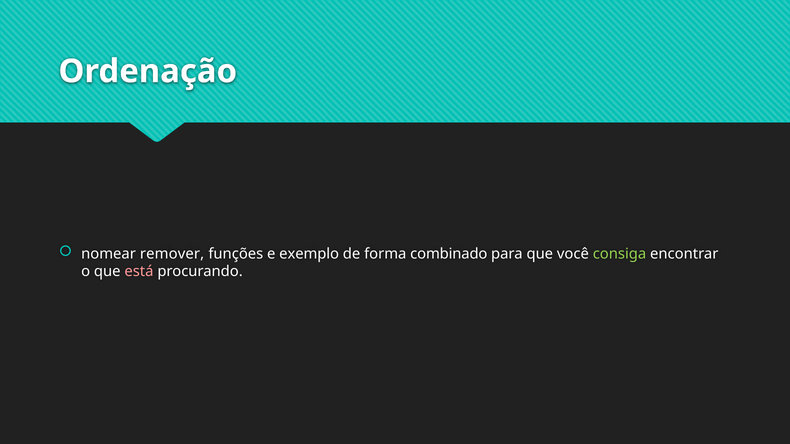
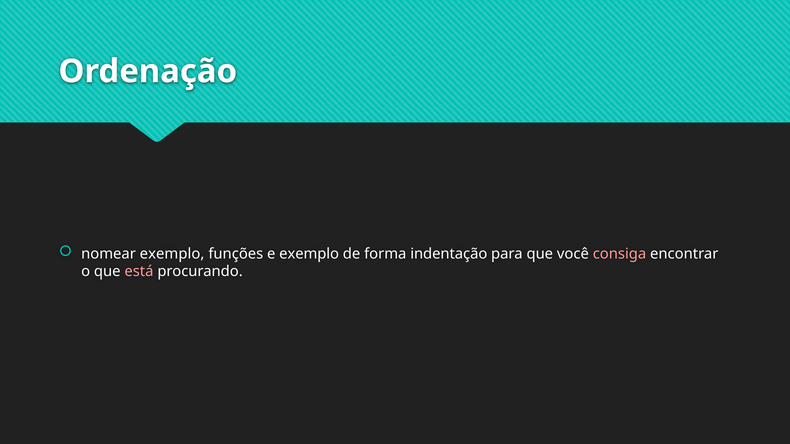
nomear remover: remover -> exemplo
combinado: combinado -> indentação
consiga colour: light green -> pink
